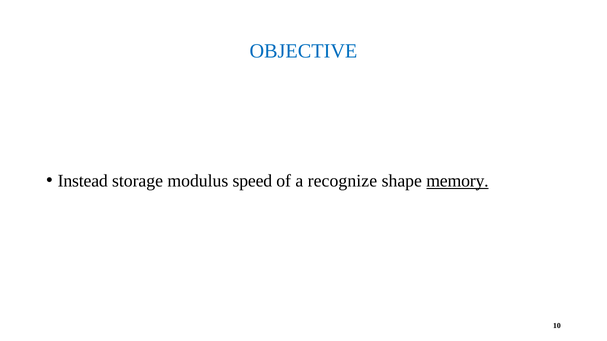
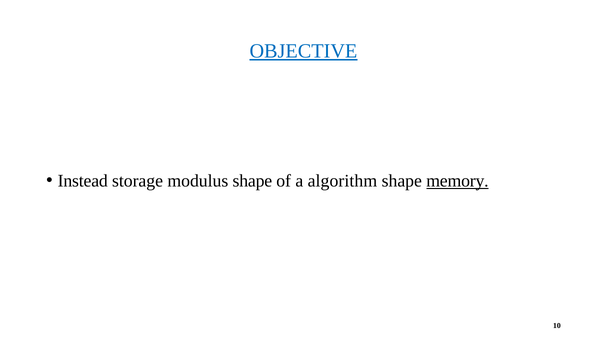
OBJECTIVE underline: none -> present
modulus speed: speed -> shape
recognize: recognize -> algorithm
